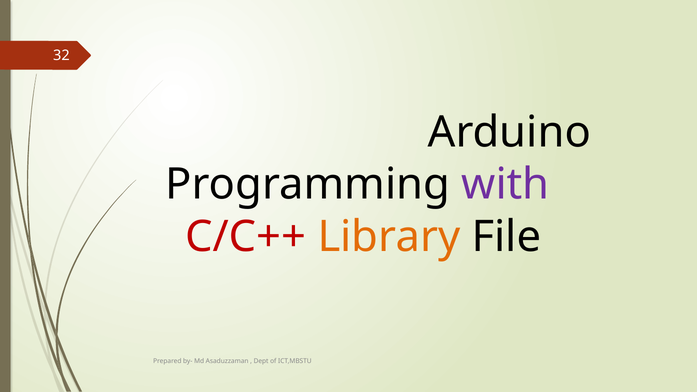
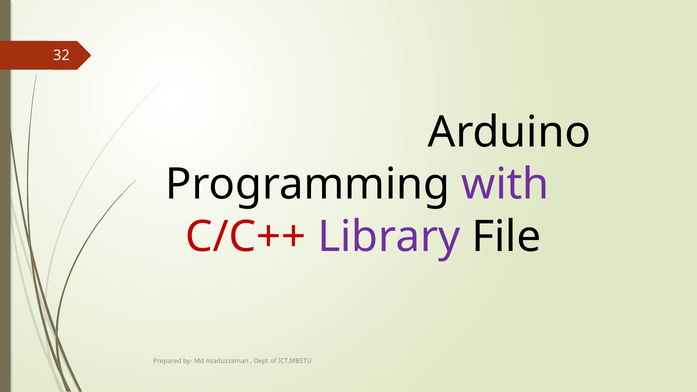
Library colour: orange -> purple
